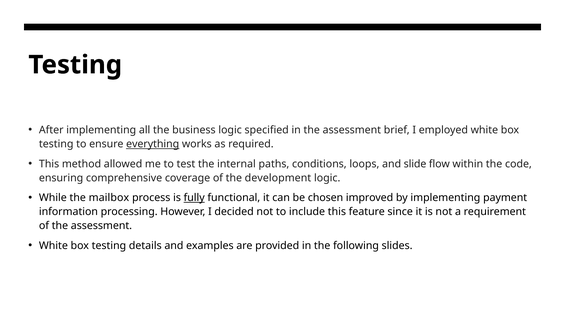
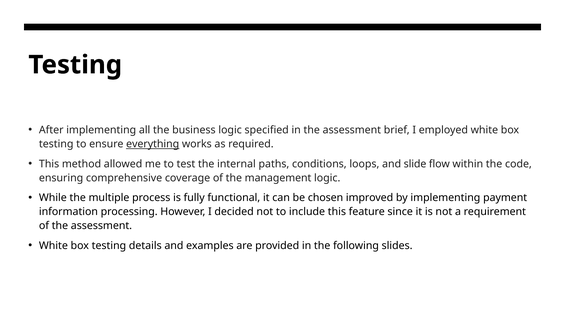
development: development -> management
mailbox: mailbox -> multiple
fully underline: present -> none
